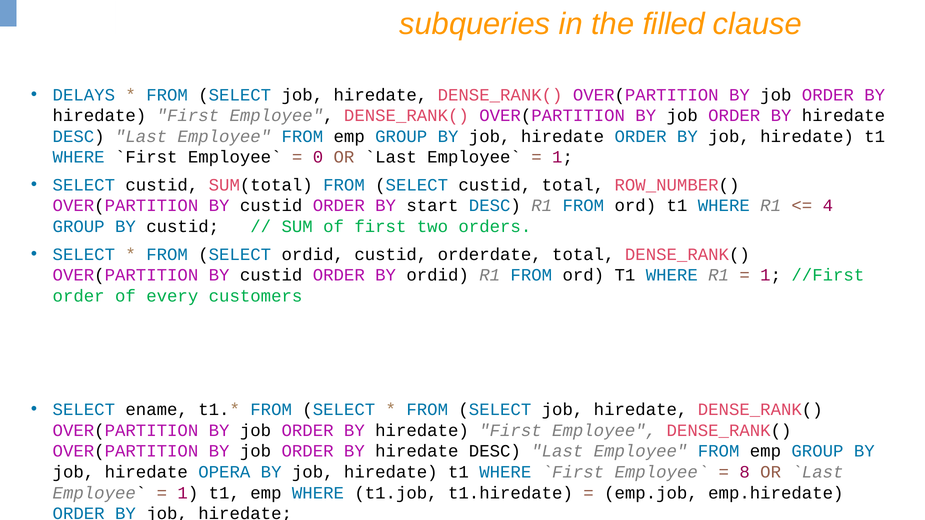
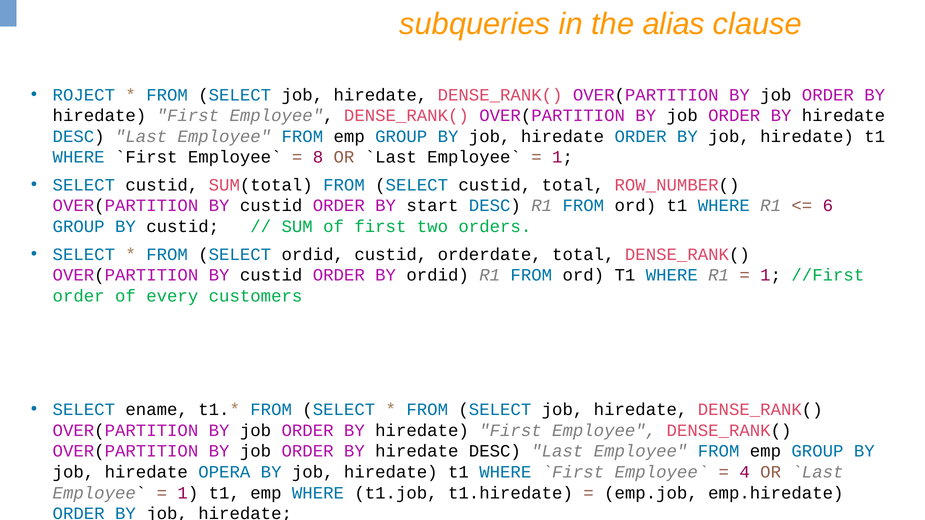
filled: filled -> alias
DELAYS: DELAYS -> ROJECT
0: 0 -> 8
4: 4 -> 6
8: 8 -> 4
